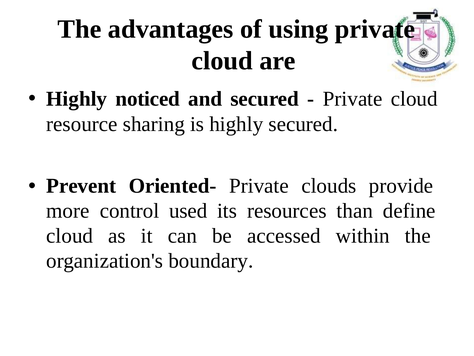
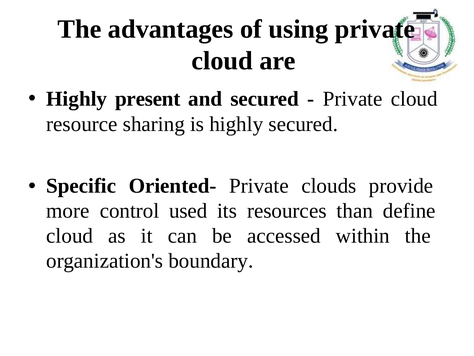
noticed: noticed -> present
Prevent: Prevent -> Specific
